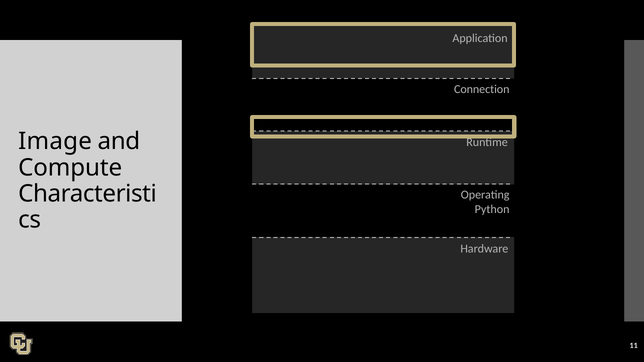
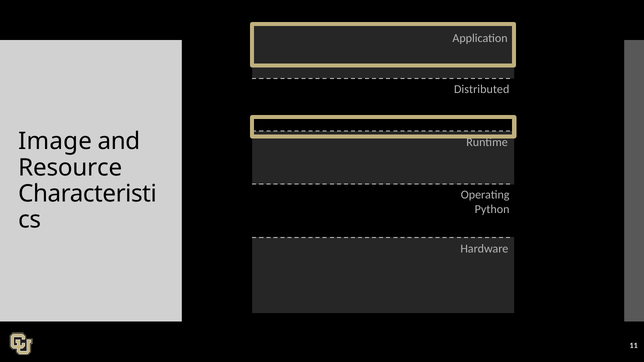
Connection: Connection -> Distributed
Compute: Compute -> Resource
